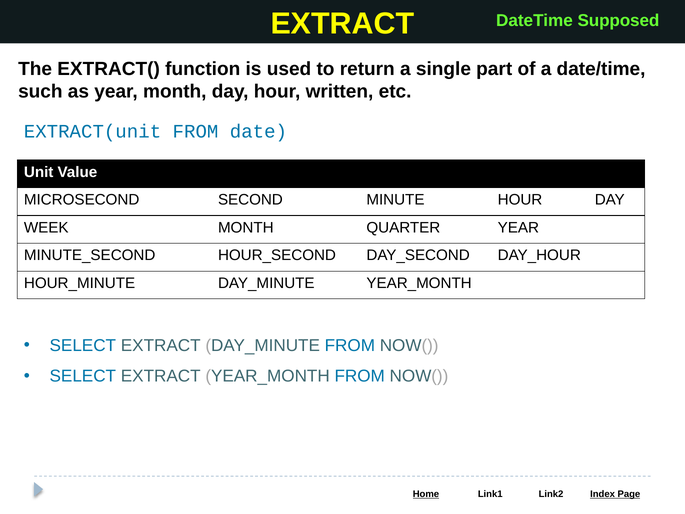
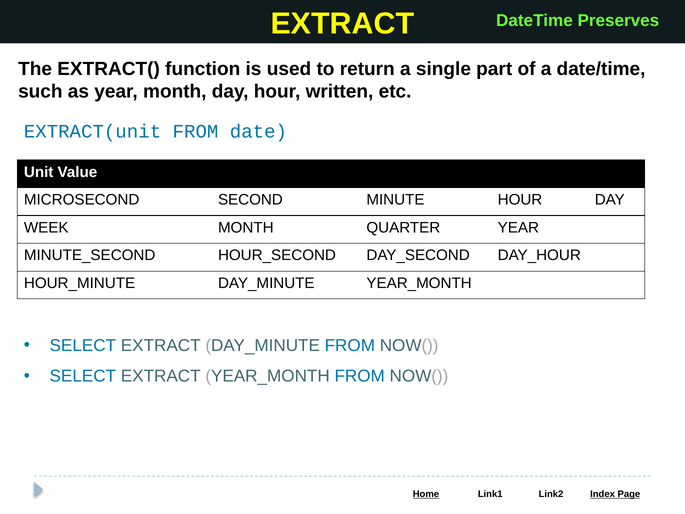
Supposed: Supposed -> Preserves
